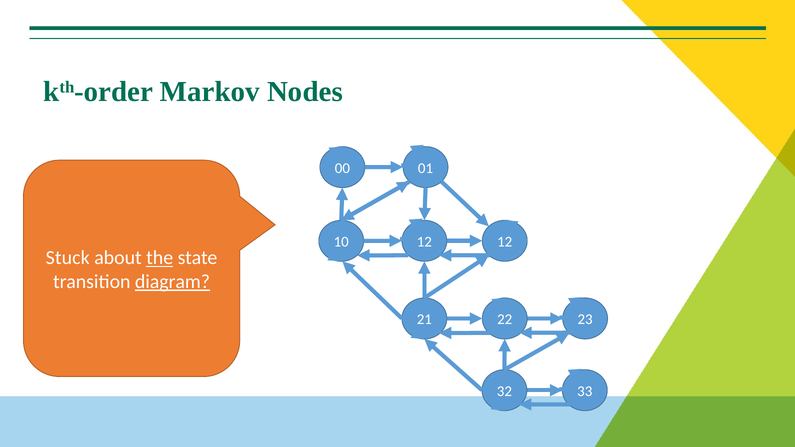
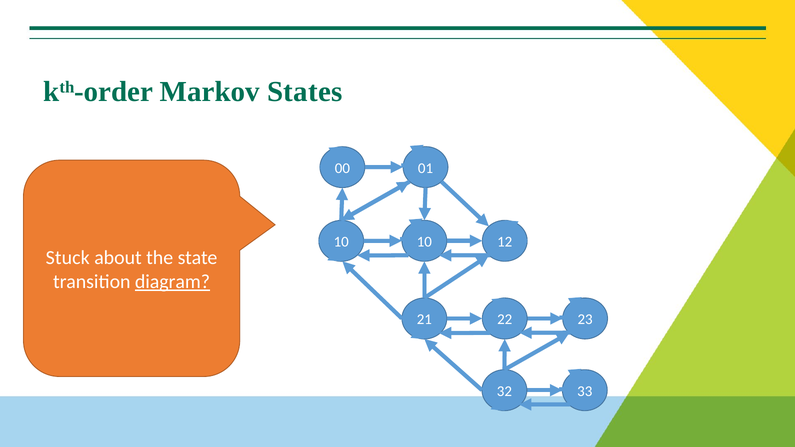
Nodes: Nodes -> States
12 at (424, 242): 12 -> 10
the underline: present -> none
